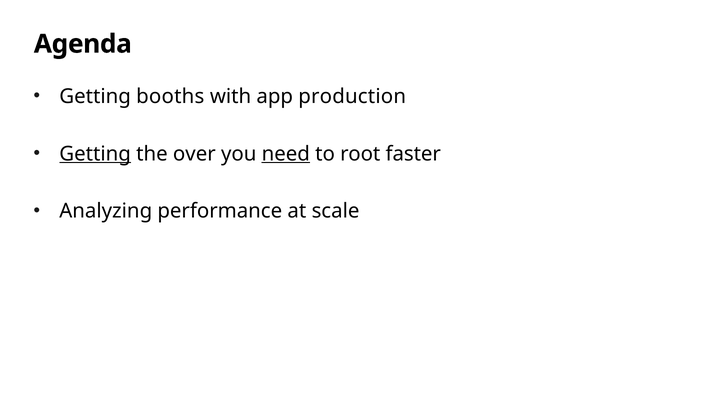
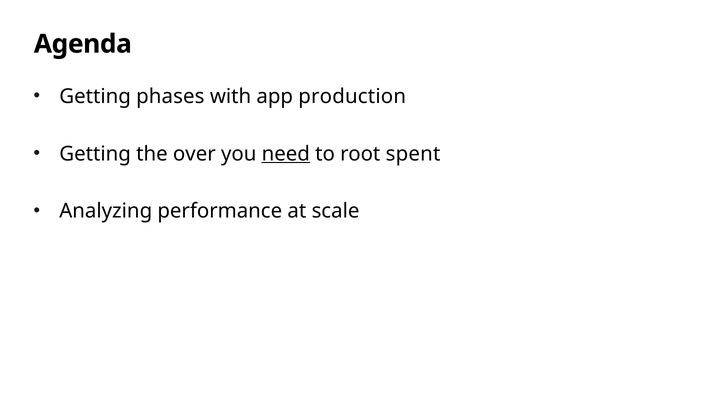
booths: booths -> phases
Getting at (95, 154) underline: present -> none
faster: faster -> spent
